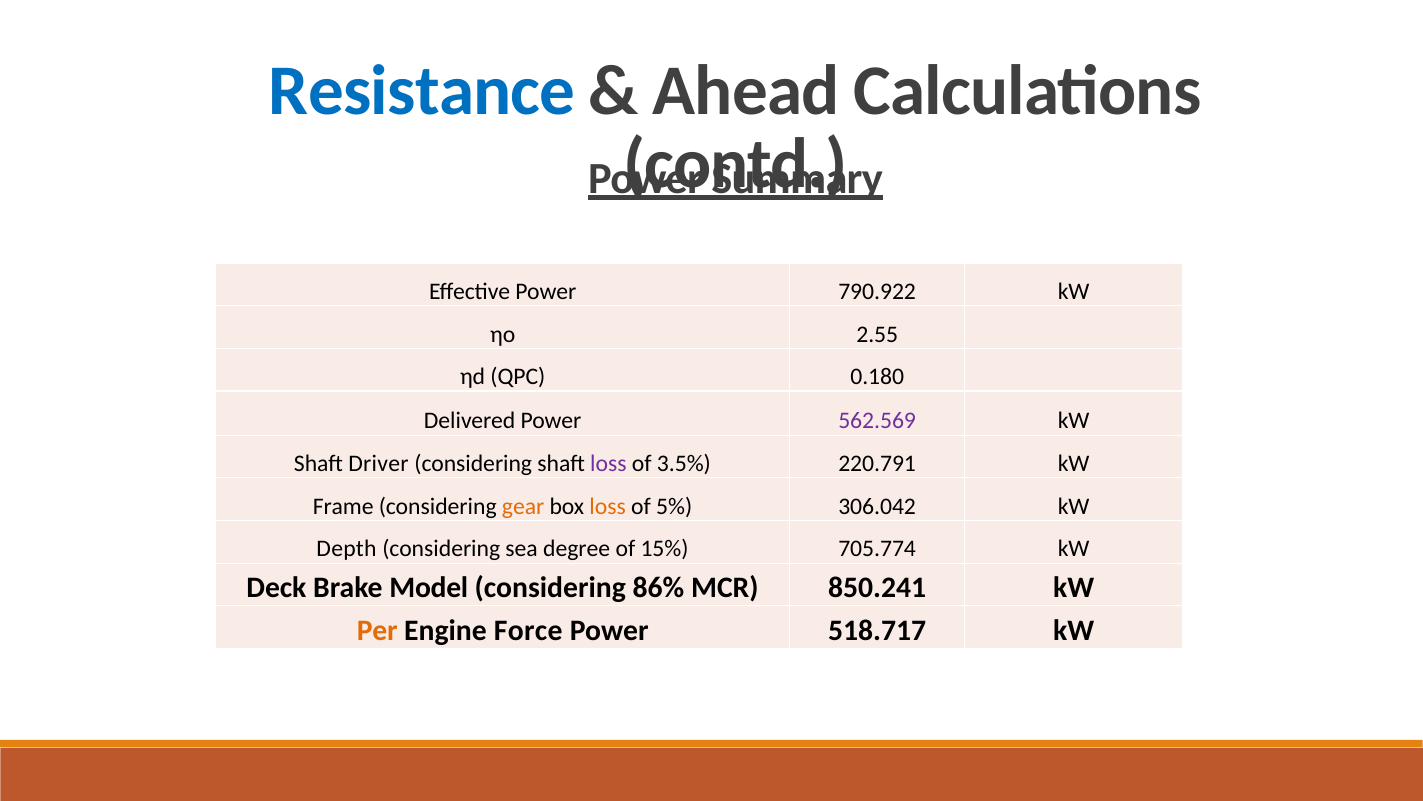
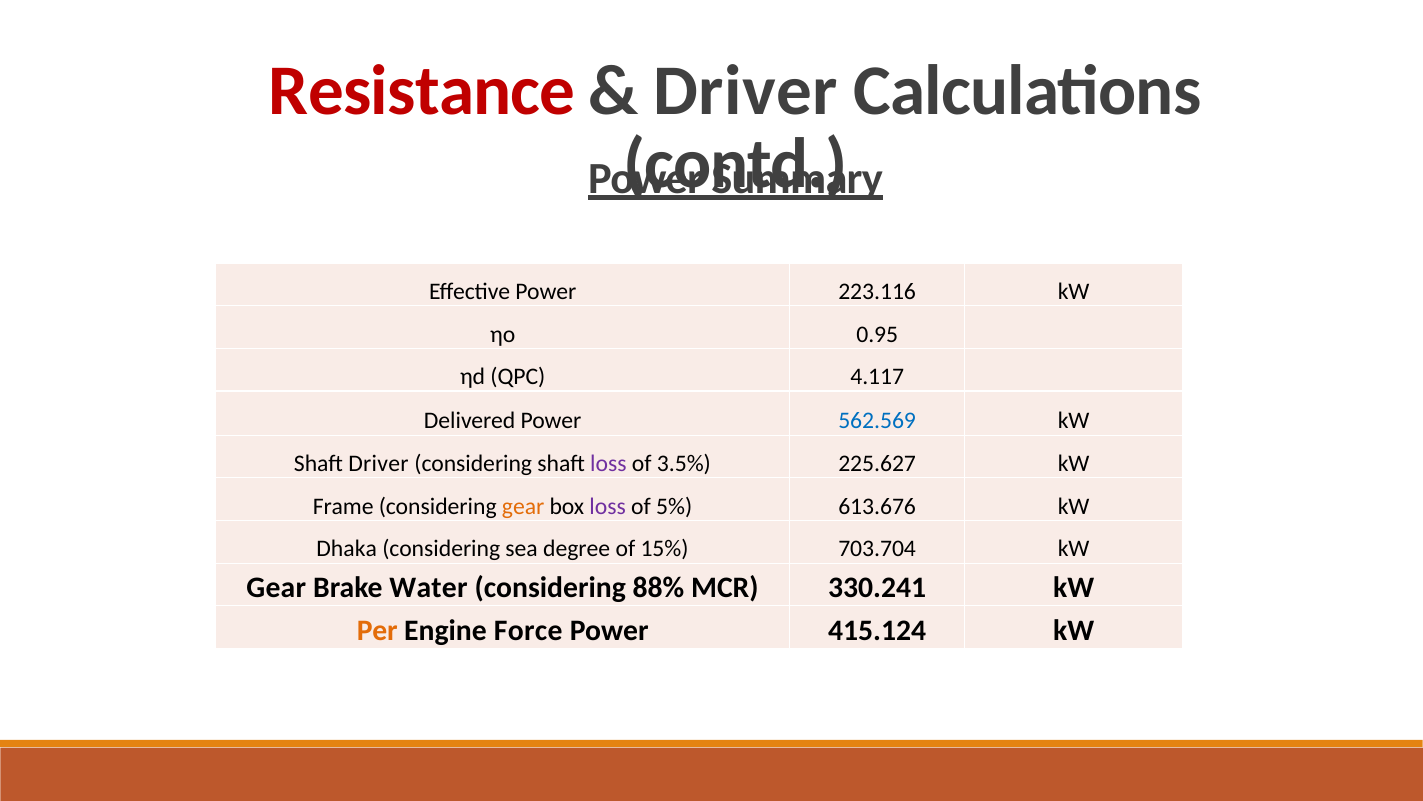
Resistance colour: blue -> red
Ahead at (746, 90): Ahead -> Driver
790.922: 790.922 -> 223.116
2.55: 2.55 -> 0.95
0.180: 0.180 -> 4.117
562.569 colour: purple -> blue
220.791: 220.791 -> 225.627
loss at (608, 506) colour: orange -> purple
306.042: 306.042 -> 613.676
Depth: Depth -> Dhaka
705.774: 705.774 -> 703.704
Deck at (276, 588): Deck -> Gear
Model: Model -> Water
86%: 86% -> 88%
850.241: 850.241 -> 330.241
518.717: 518.717 -> 415.124
